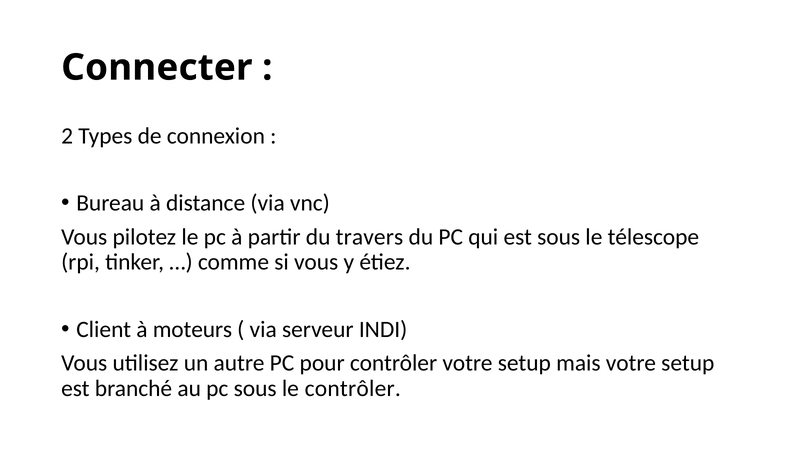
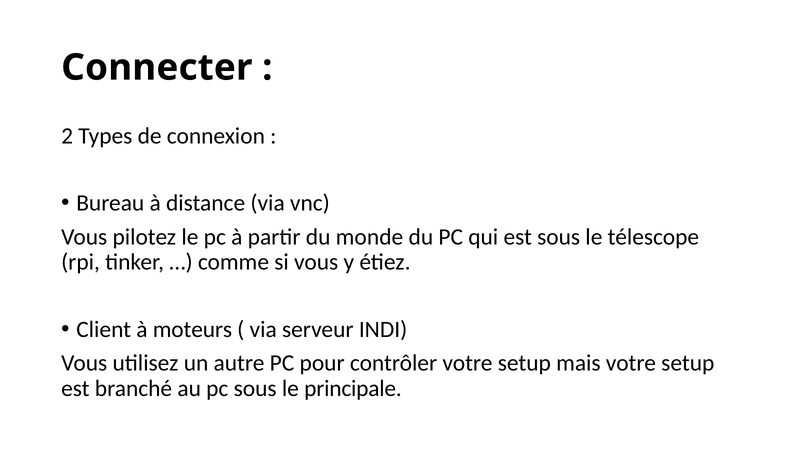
travers: travers -> monde
le contrôler: contrôler -> principale
